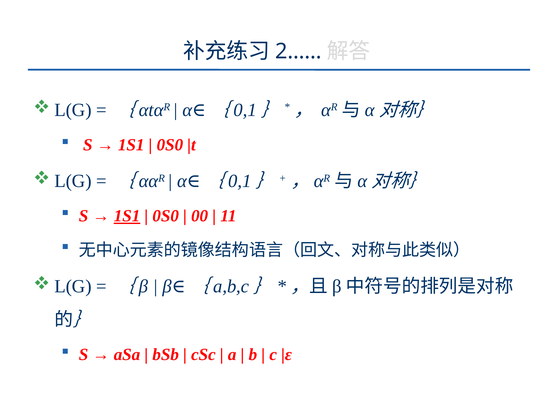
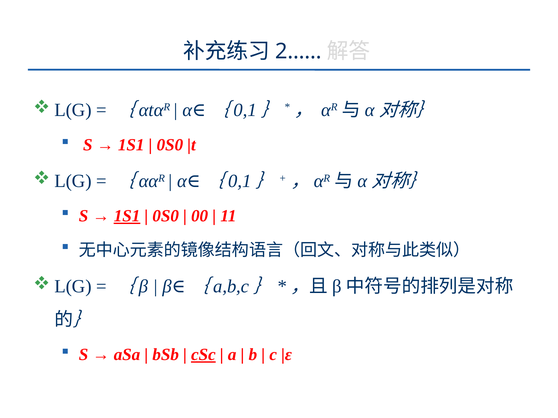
cSc underline: none -> present
